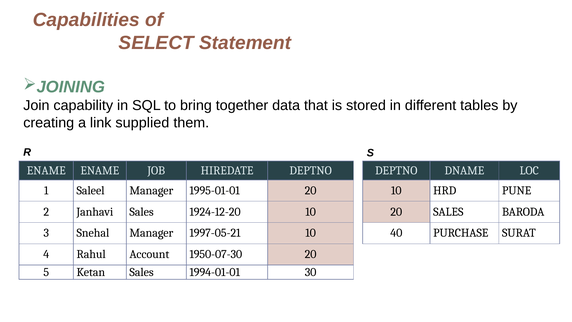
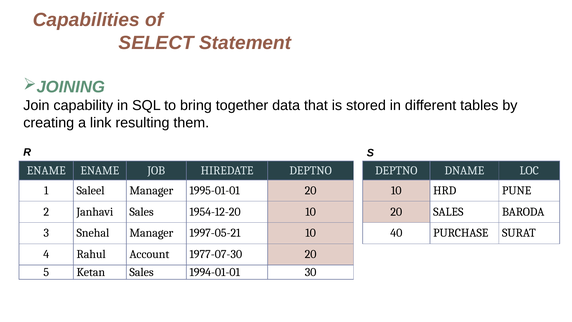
supplied: supplied -> resulting
1924-12-20: 1924-12-20 -> 1954-12-20
1950-07-30: 1950-07-30 -> 1977-07-30
